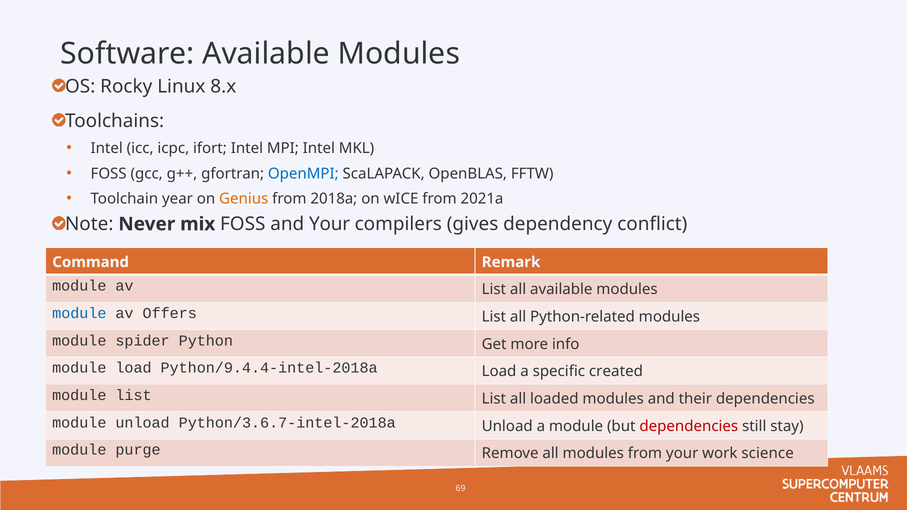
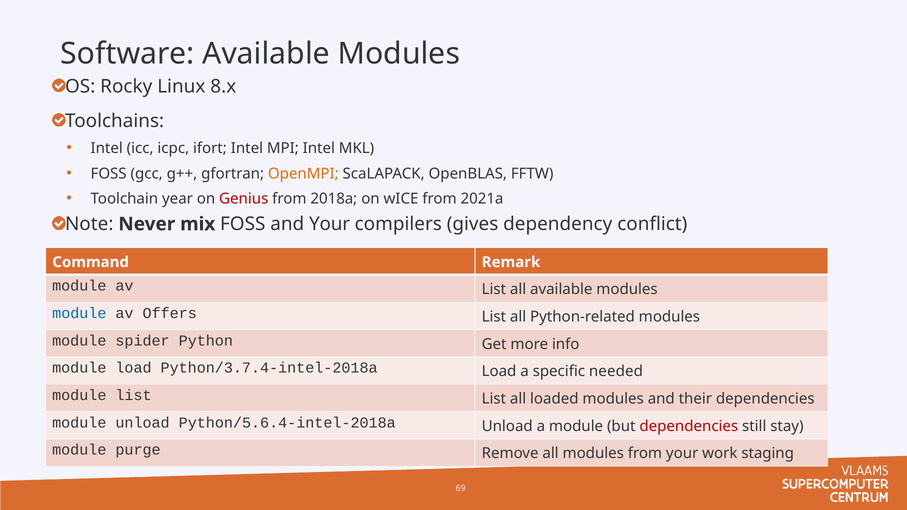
OpenMPI colour: blue -> orange
Genius colour: orange -> red
Python/9.4.4-intel-2018a: Python/9.4.4-intel-2018a -> Python/3.7.4-intel-2018a
created: created -> needed
Python/3.6.7-intel-2018a: Python/3.6.7-intel-2018a -> Python/5.6.4-intel-2018a
science: science -> staging
